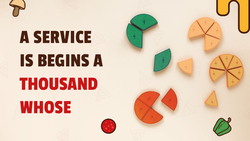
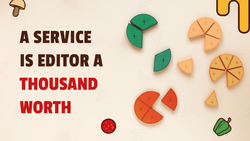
BEGINS: BEGINS -> EDITOR
WHOSE: WHOSE -> WORTH
